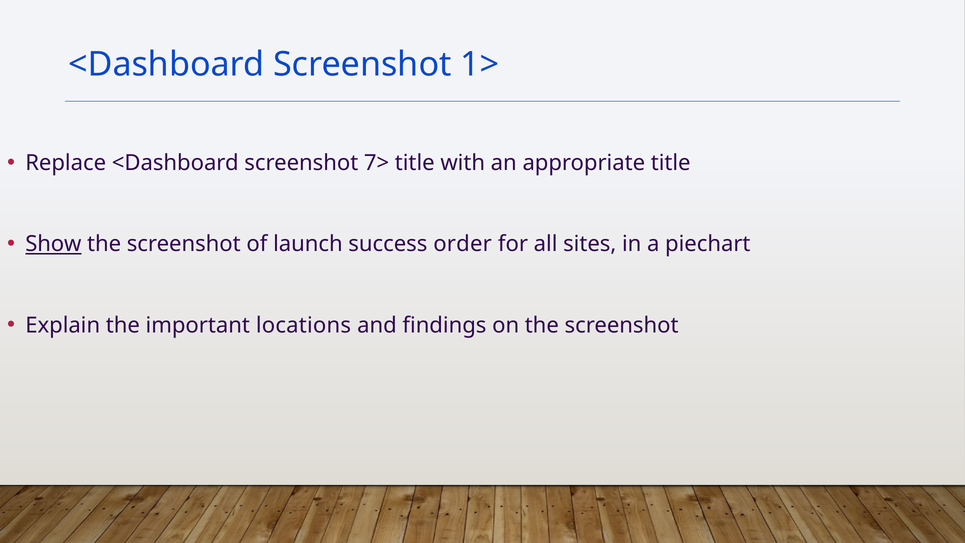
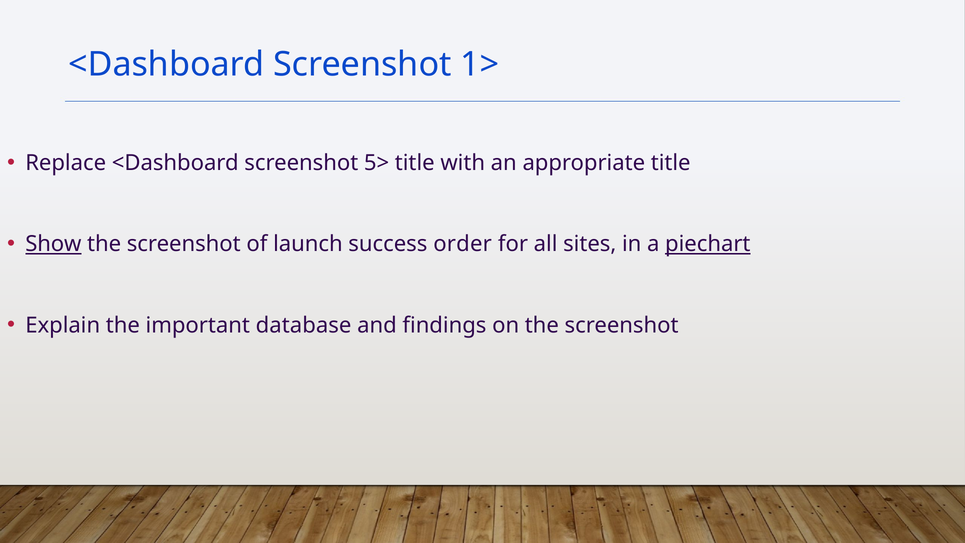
7>: 7> -> 5>
piechart underline: none -> present
locations: locations -> database
